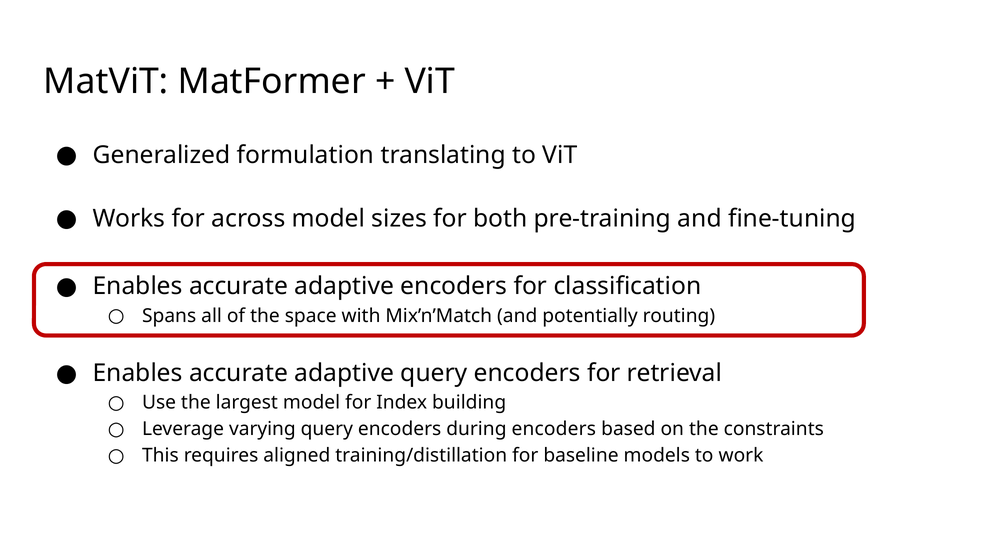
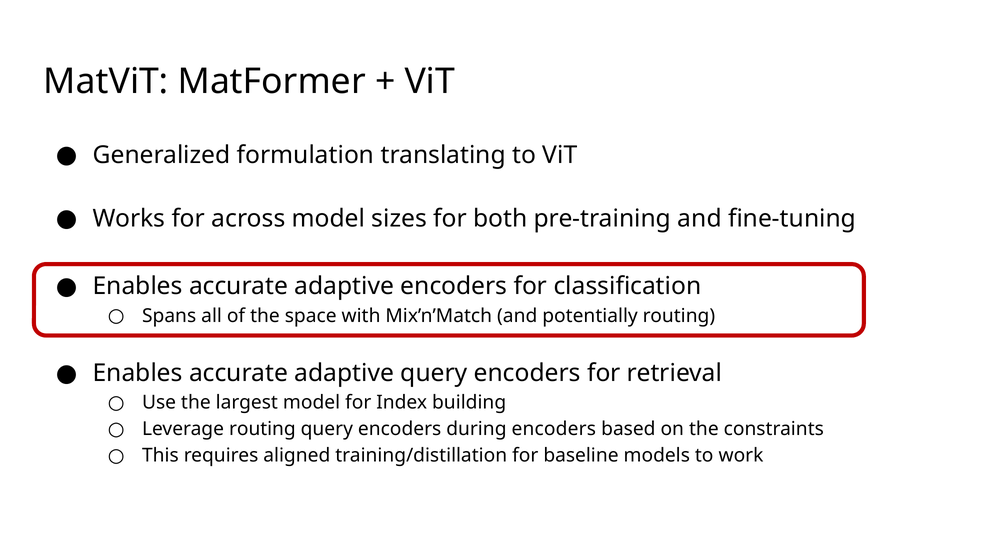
Leverage varying: varying -> routing
